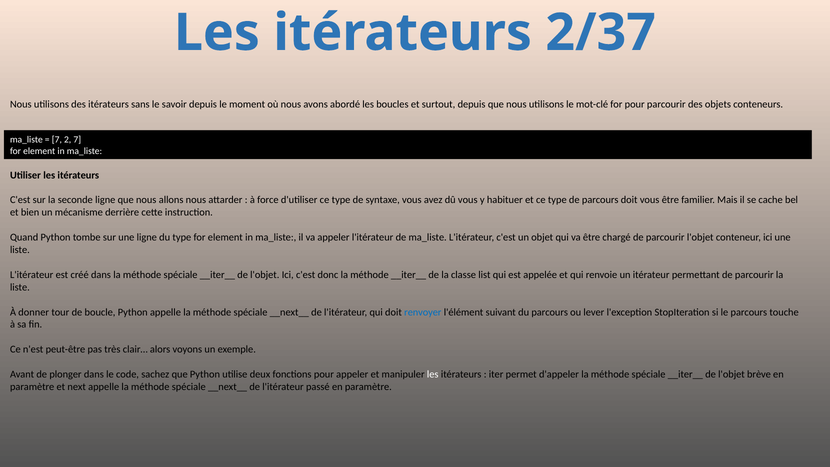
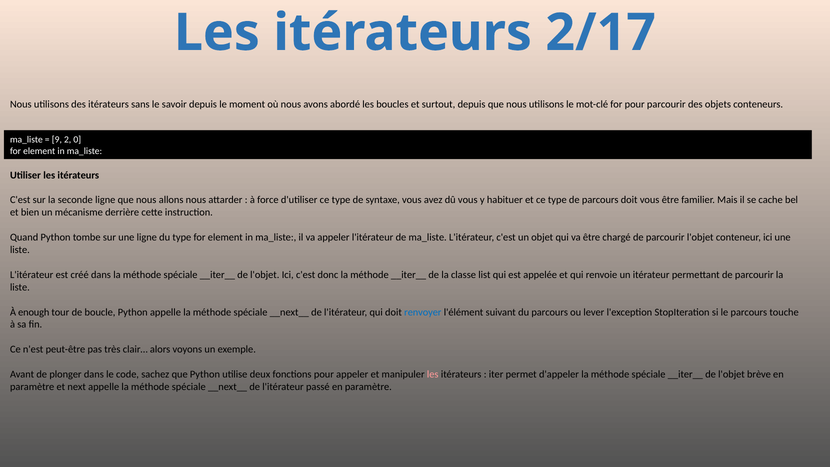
2/37: 2/37 -> 2/17
7 at (57, 140): 7 -> 9
2 7: 7 -> 0
donner: donner -> enough
les at (433, 374) colour: white -> pink
